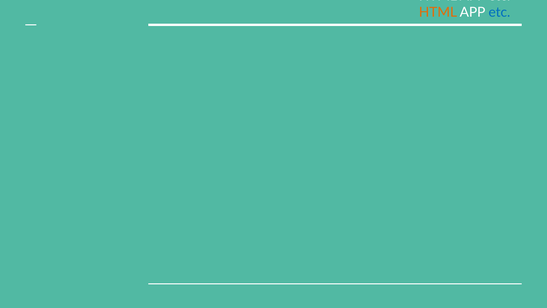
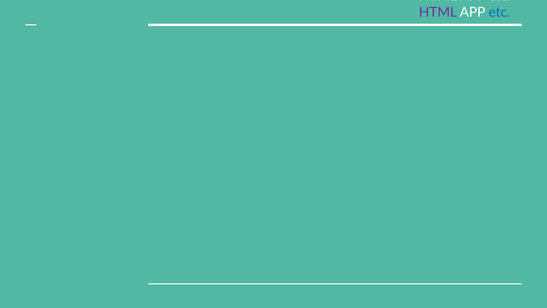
HTML at (438, 12) colour: orange -> purple
